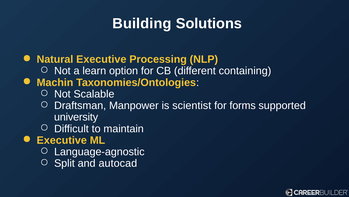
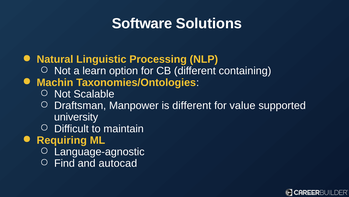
Building: Building -> Software
Natural Executive: Executive -> Linguistic
is scientist: scientist -> different
forms: forms -> value
Executive at (62, 140): Executive -> Requiring
Split: Split -> Find
